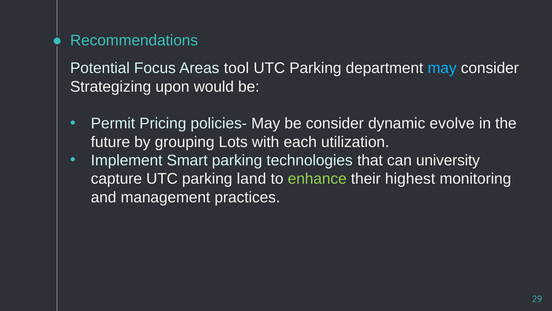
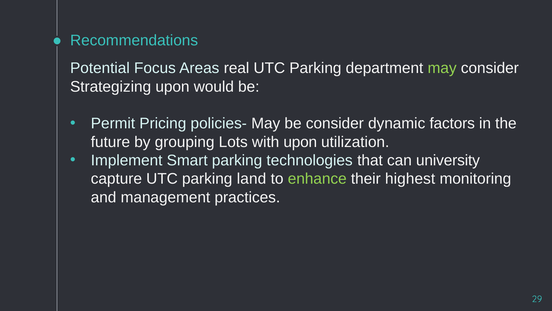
tool: tool -> real
may at (442, 68) colour: light blue -> light green
evolve: evolve -> factors
with each: each -> upon
